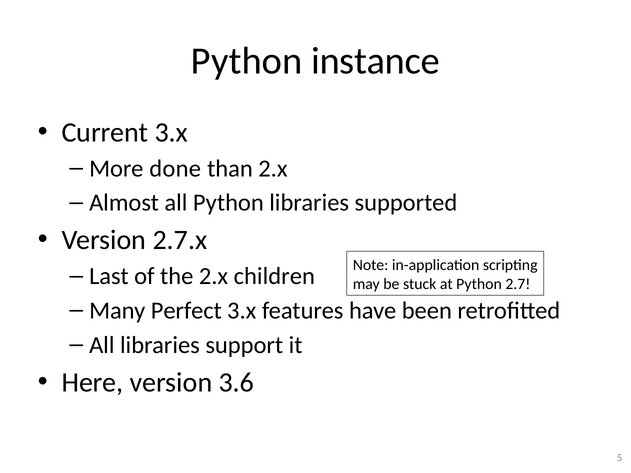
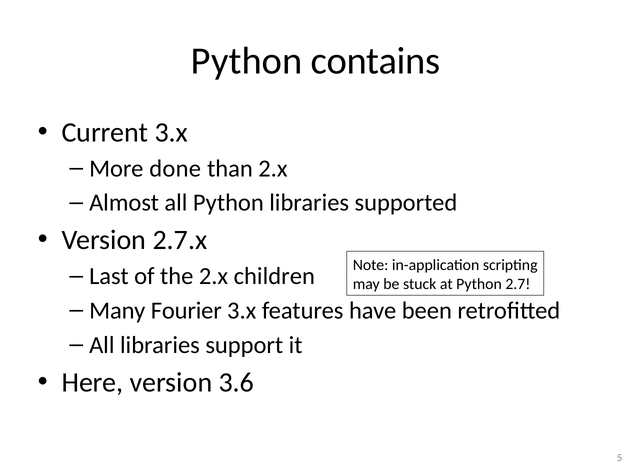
instance: instance -> contains
Perfect: Perfect -> Fourier
